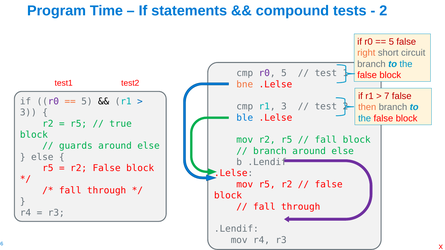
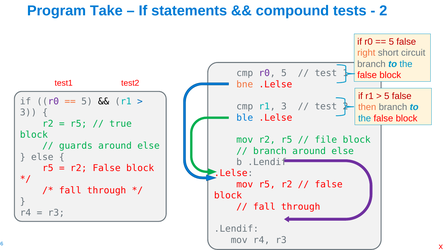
Time: Time -> Take
7 at (387, 96): 7 -> 5
fall at (326, 140): fall -> file
